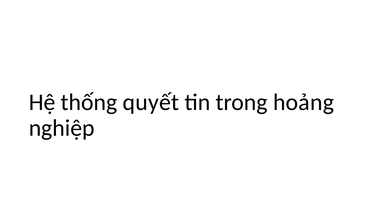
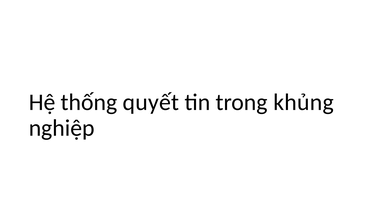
hoảng: hoảng -> khủng
